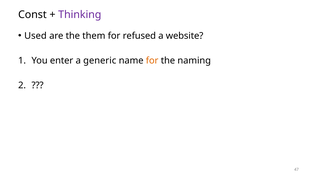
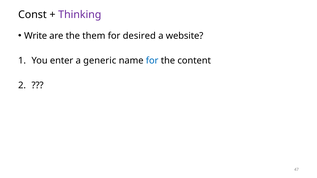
Used: Used -> Write
refused: refused -> desired
for at (152, 61) colour: orange -> blue
naming: naming -> content
